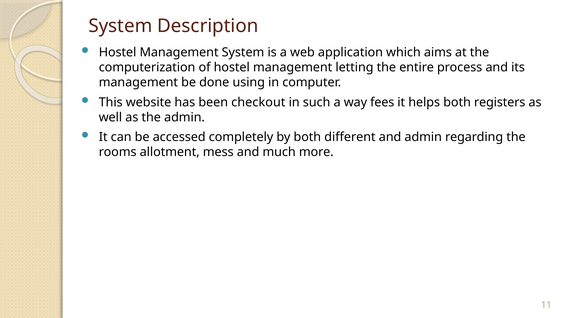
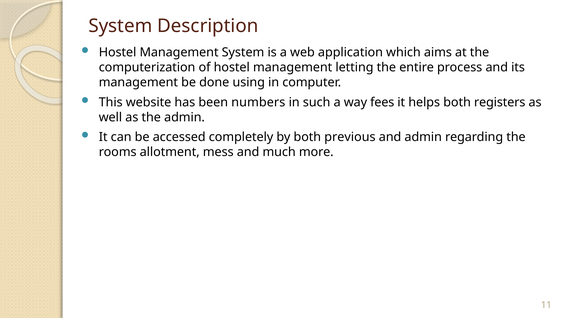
checkout: checkout -> numbers
different: different -> previous
